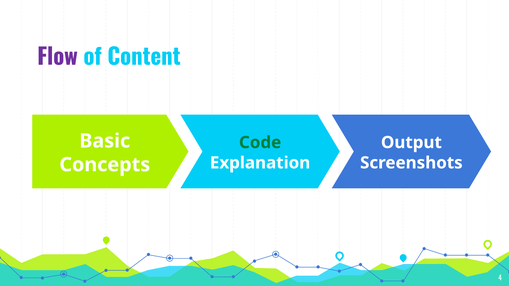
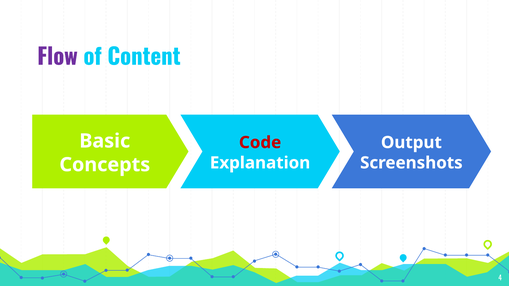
Code colour: green -> red
